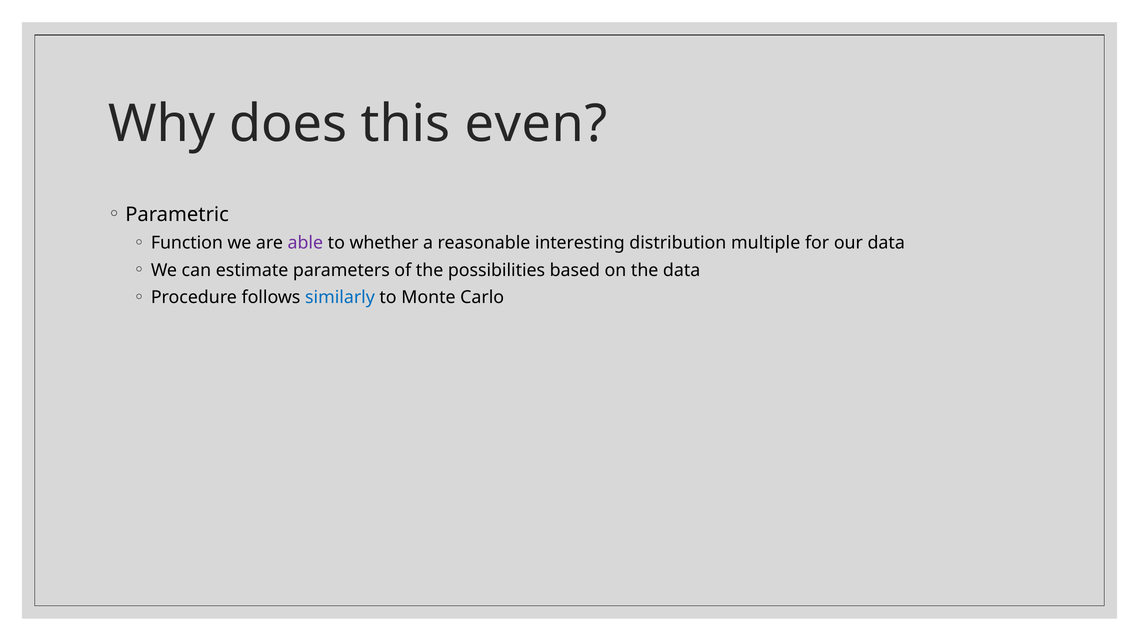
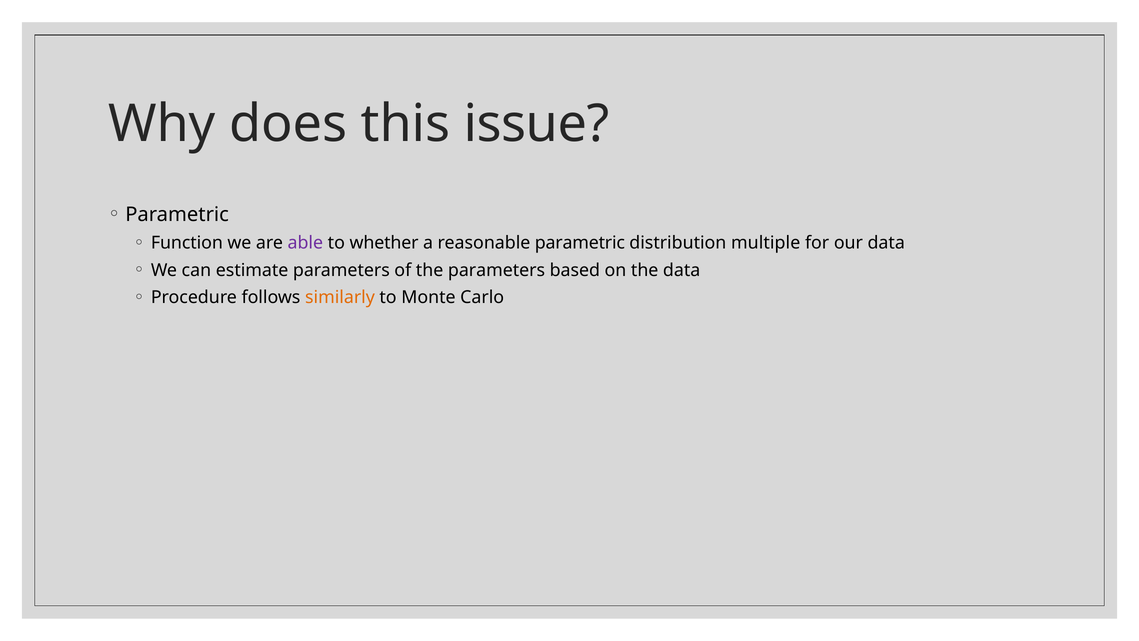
even: even -> issue
reasonable interesting: interesting -> parametric
the possibilities: possibilities -> parameters
similarly colour: blue -> orange
